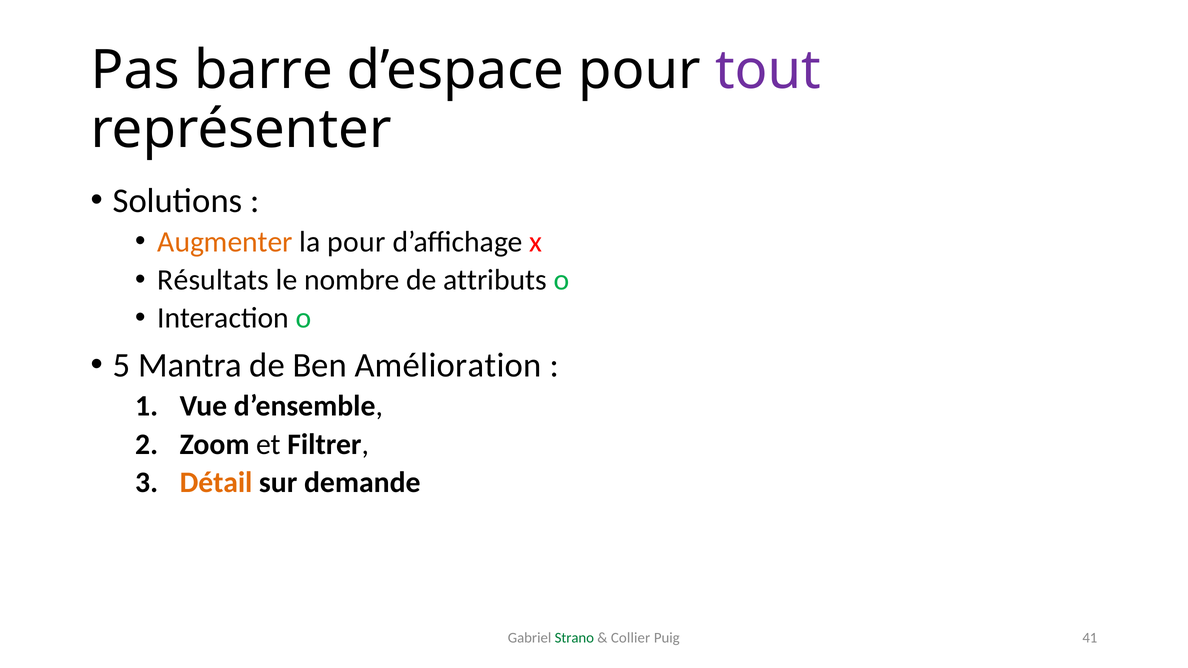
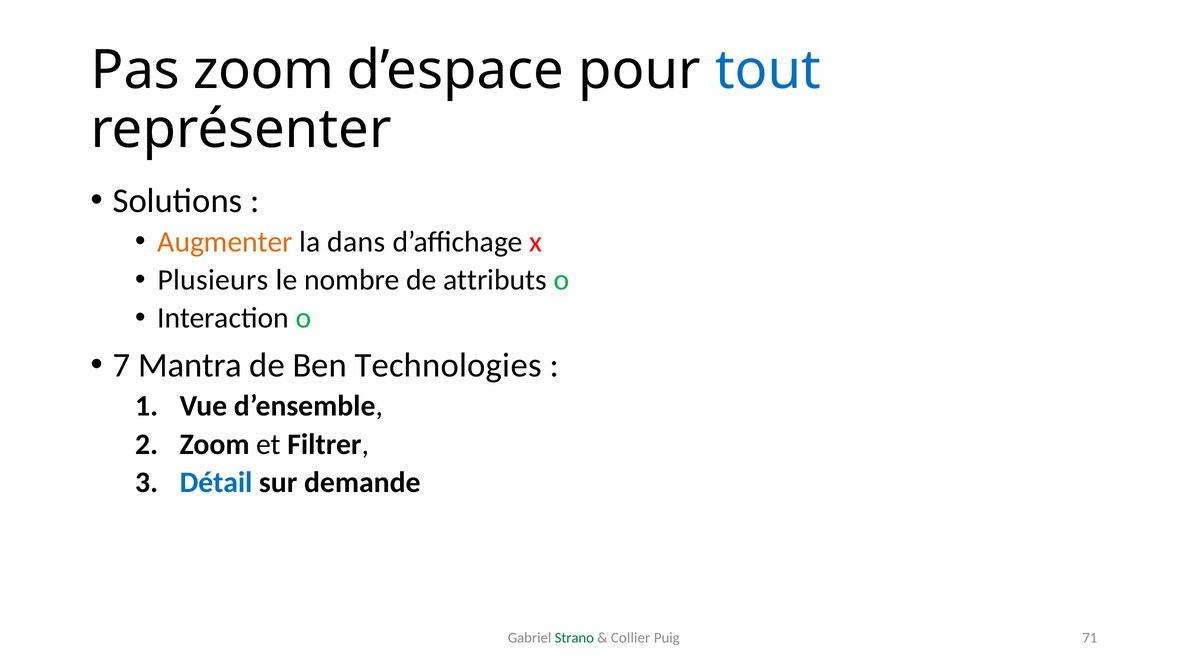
Pas barre: barre -> zoom
tout colour: purple -> blue
la pour: pour -> dans
Résultats: Résultats -> Plusieurs
5: 5 -> 7
Amélioration: Amélioration -> Technologies
Détail colour: orange -> blue
41: 41 -> 71
